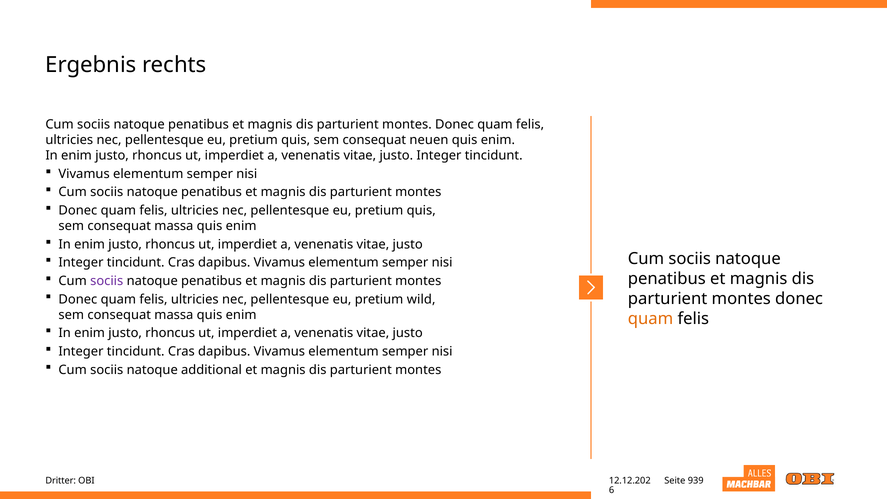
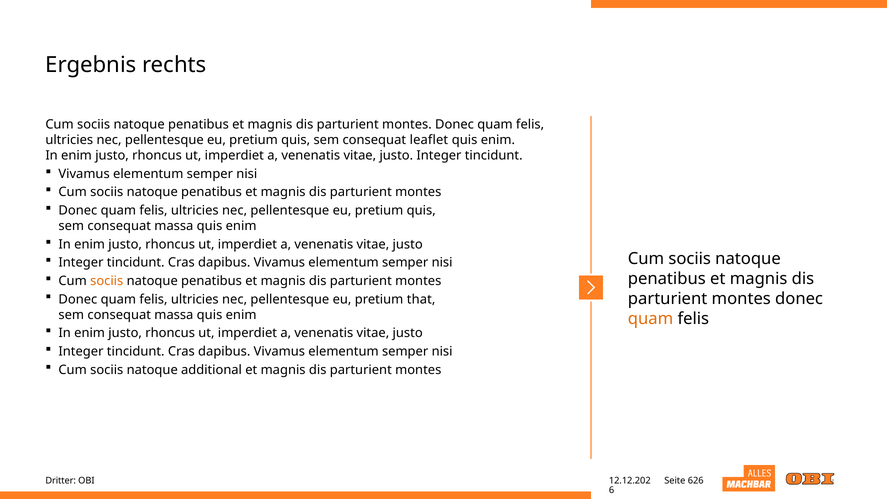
neuen: neuen -> leaflet
sociis at (107, 281) colour: purple -> orange
wild: wild -> that
939: 939 -> 626
